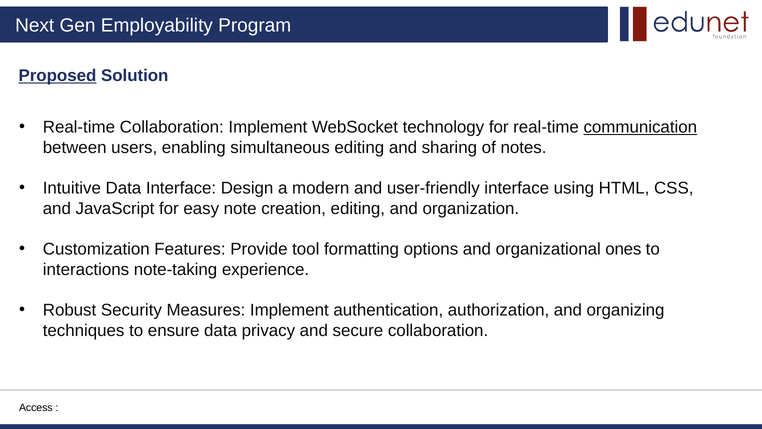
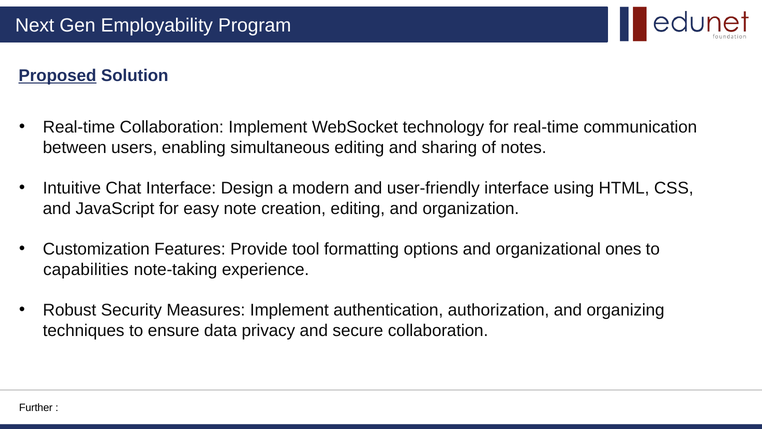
communication underline: present -> none
Intuitive Data: Data -> Chat
interactions: interactions -> capabilities
Access: Access -> Further
